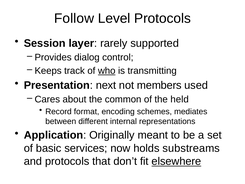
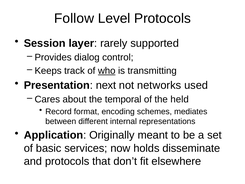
members: members -> networks
common: common -> temporal
substreams: substreams -> disseminate
elsewhere underline: present -> none
